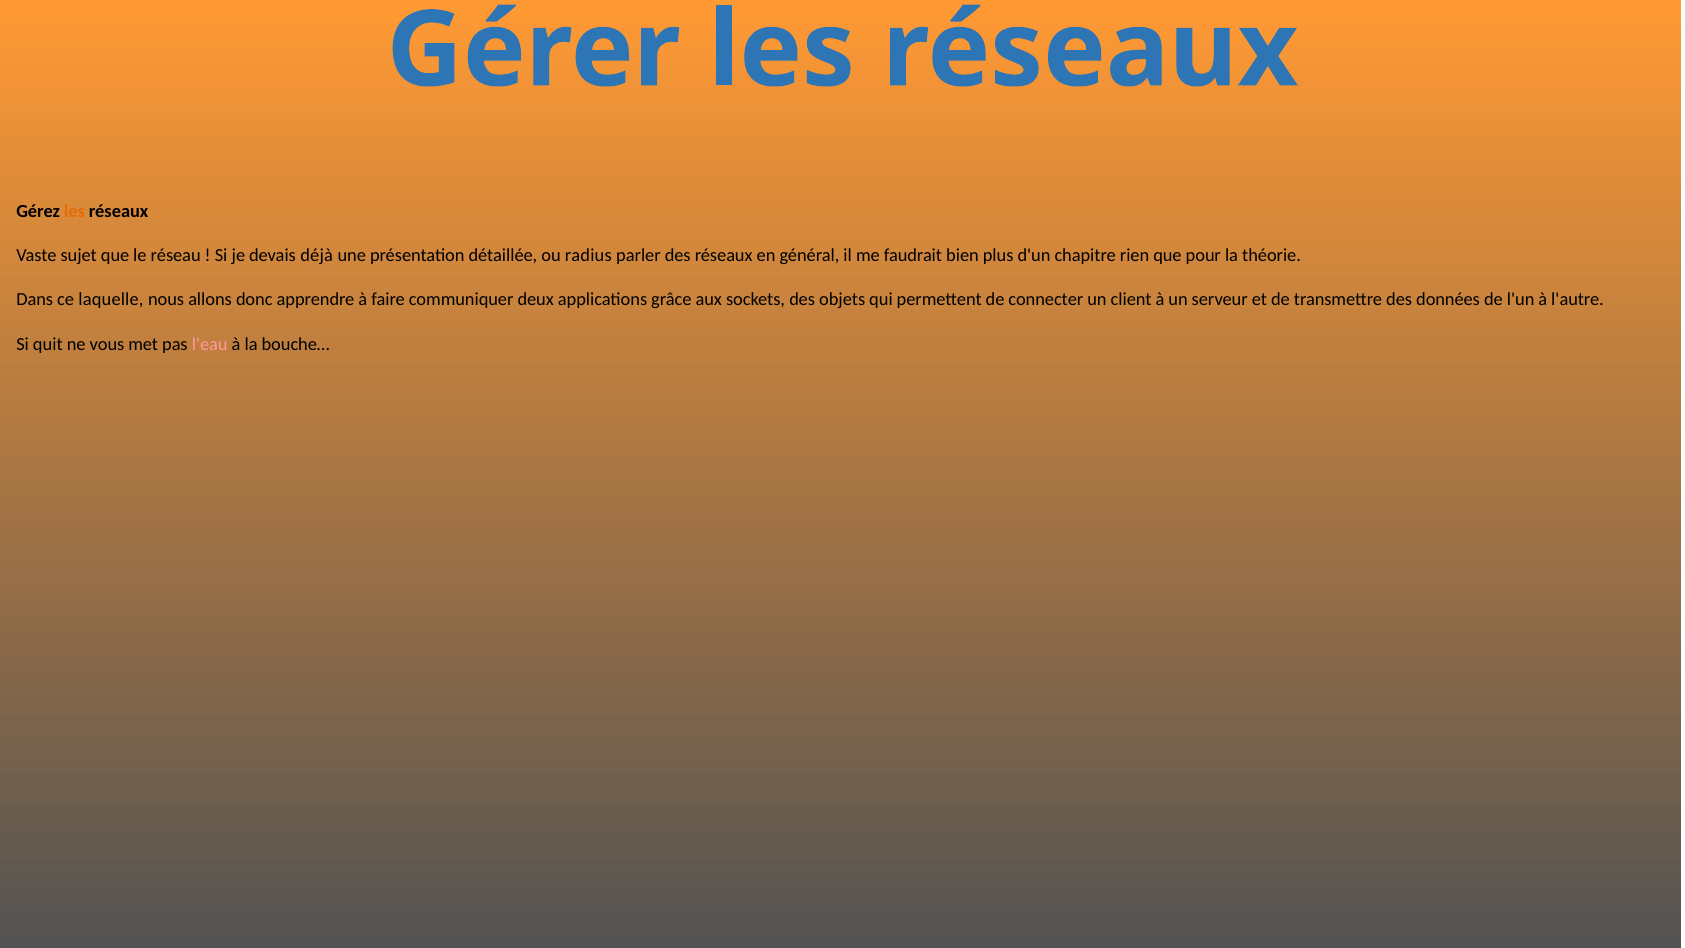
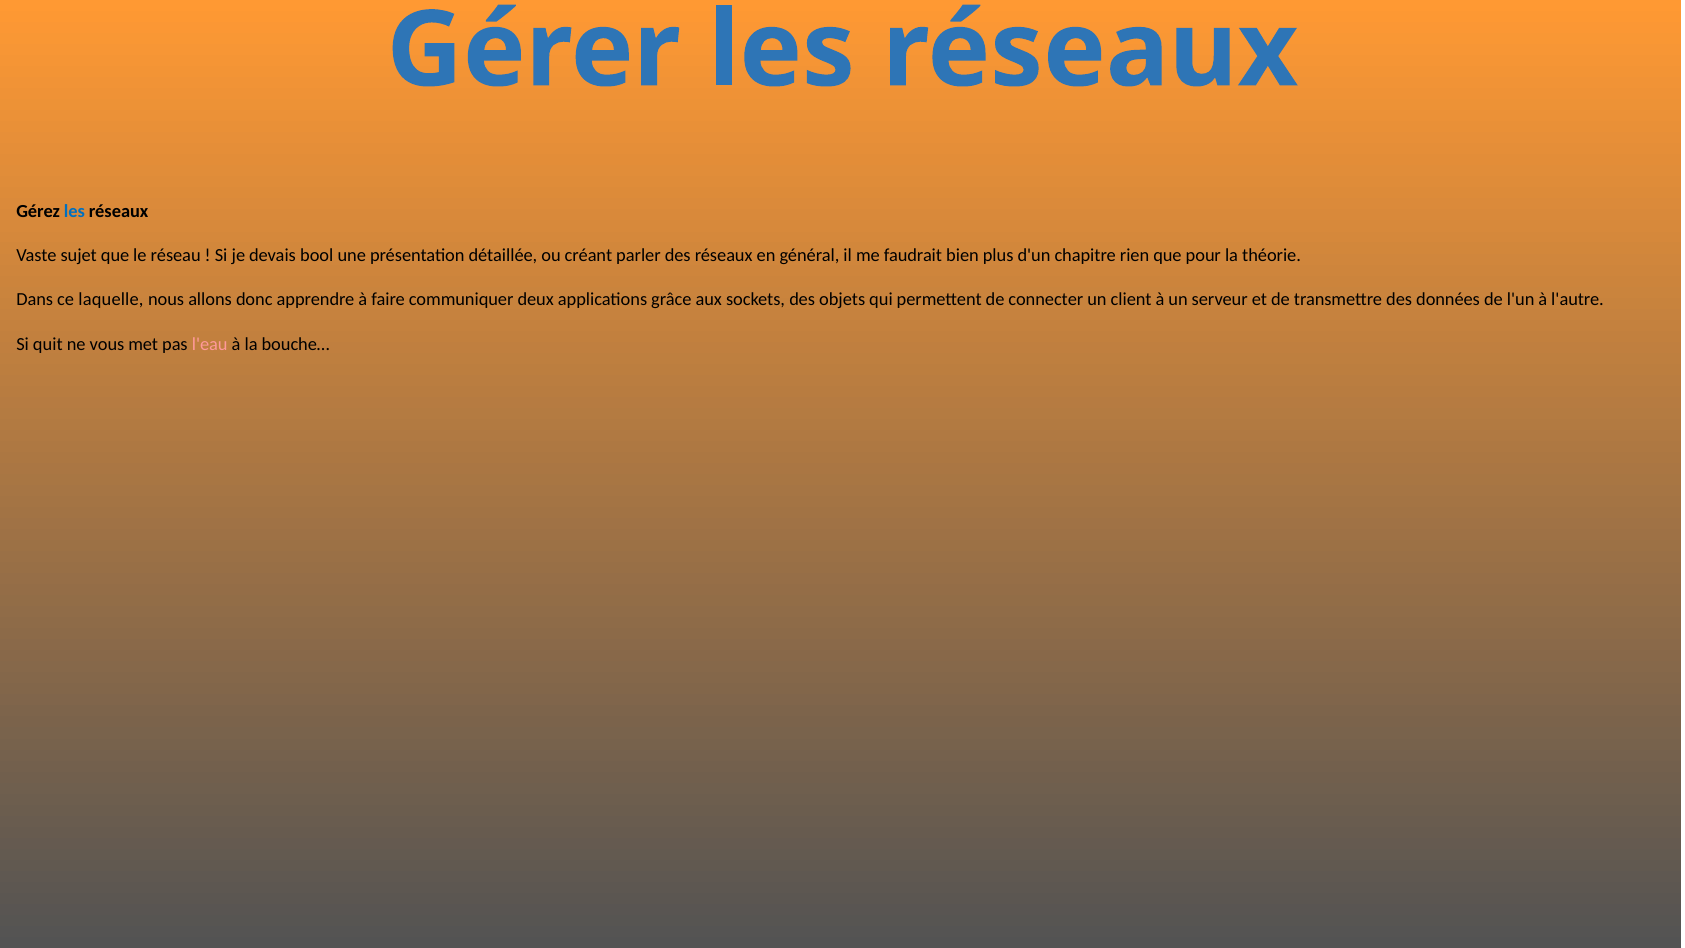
les at (74, 211) colour: orange -> blue
déjà: déjà -> bool
radius: radius -> créant
